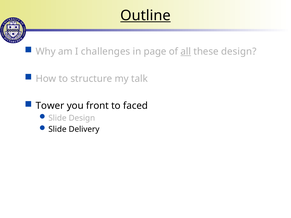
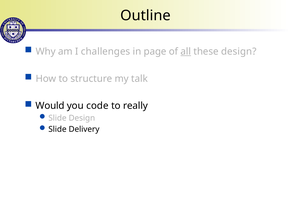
Outline underline: present -> none
Tower: Tower -> Would
front: front -> code
faced: faced -> really
